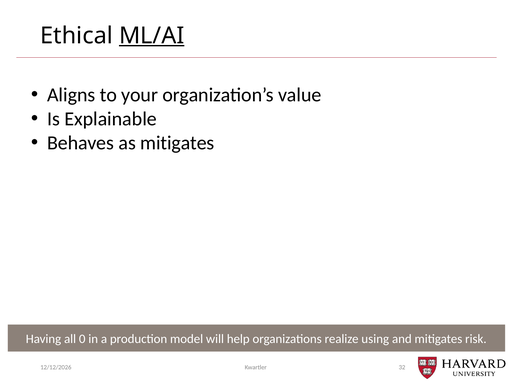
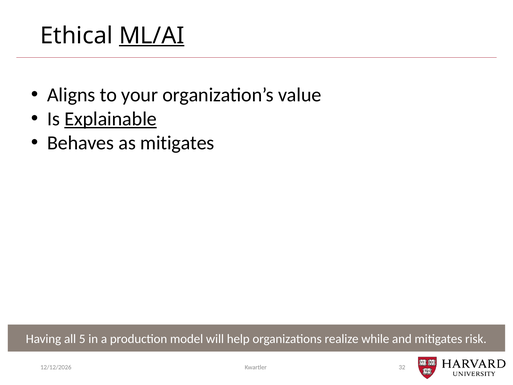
Explainable underline: none -> present
0: 0 -> 5
using: using -> while
